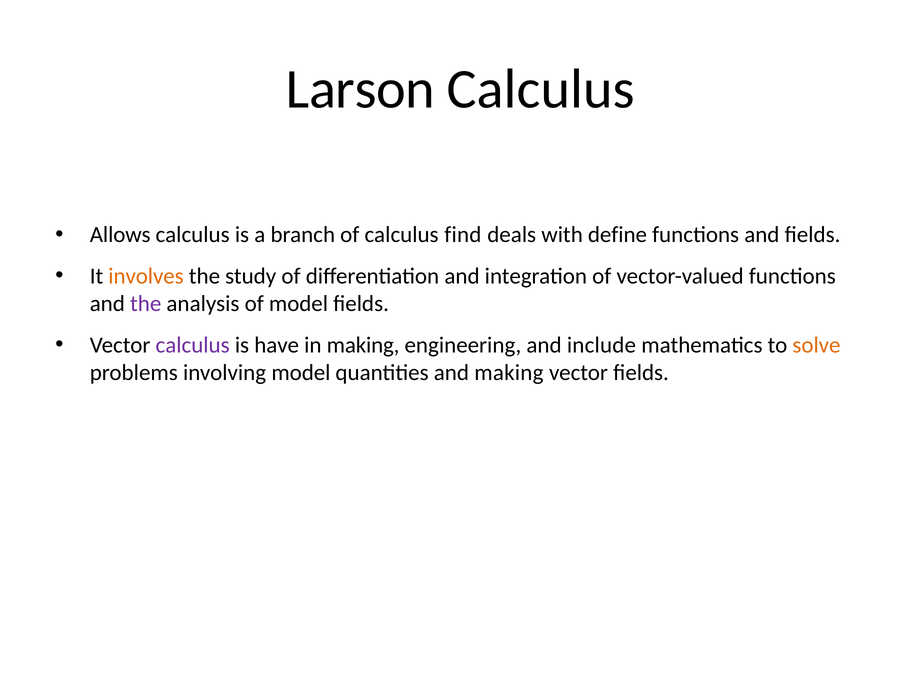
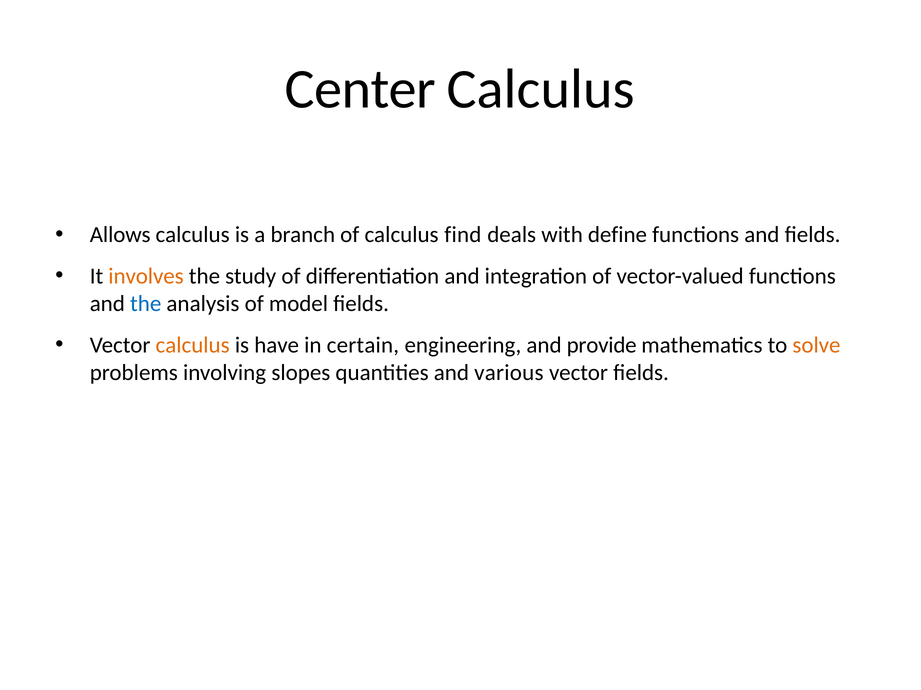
Larson: Larson -> Center
the at (146, 304) colour: purple -> blue
calculus at (193, 345) colour: purple -> orange
in making: making -> certain
include: include -> provide
involving model: model -> slopes
and making: making -> various
